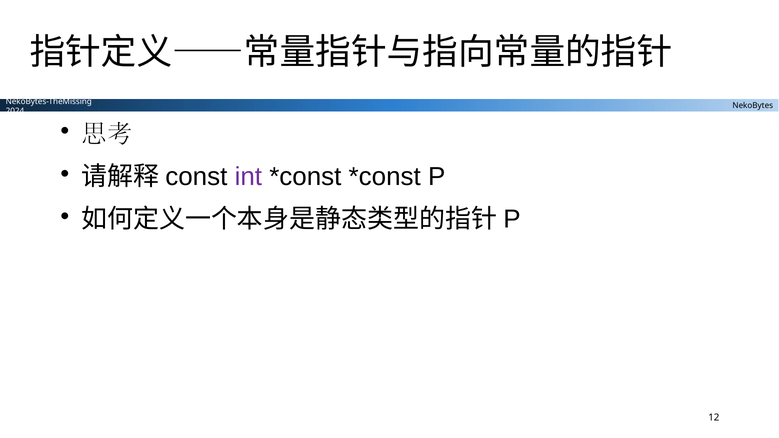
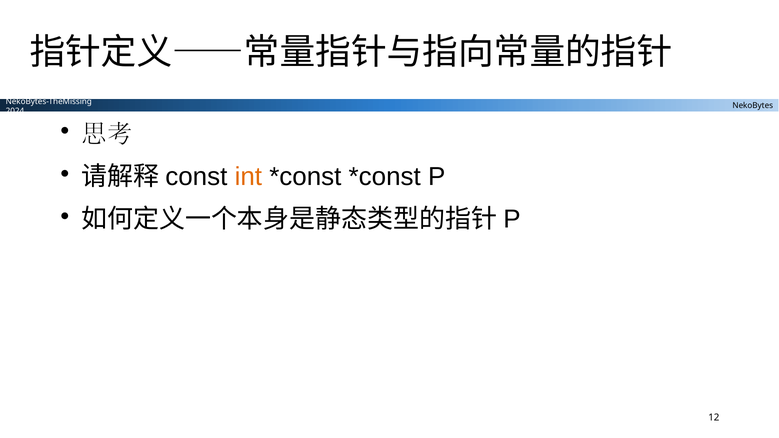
int colour: purple -> orange
